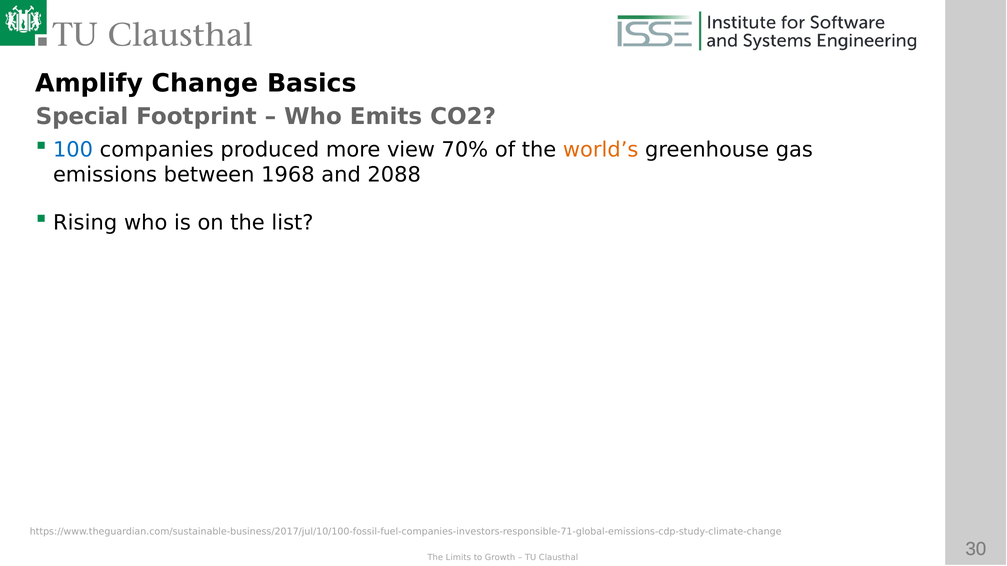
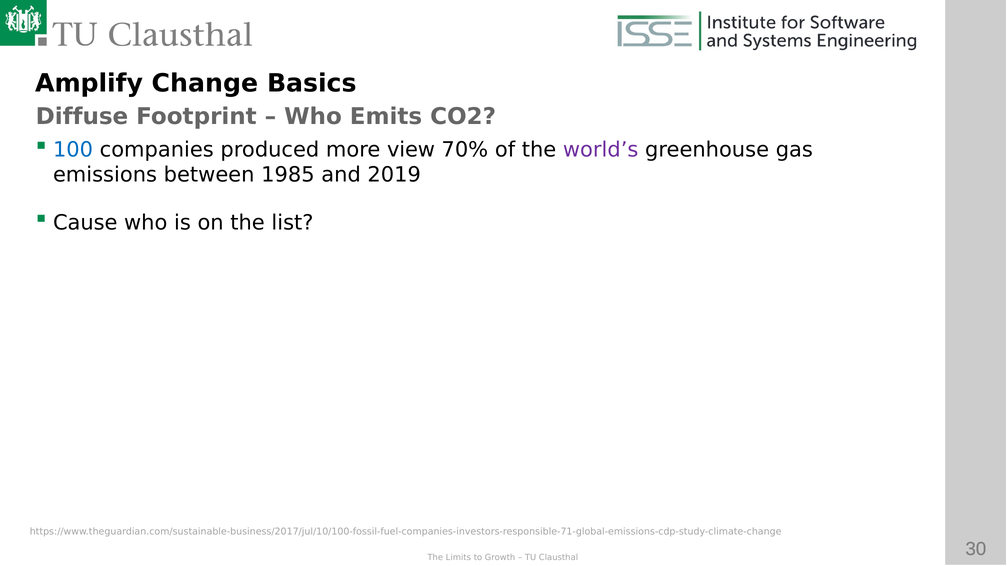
Special: Special -> Diffuse
world’s colour: orange -> purple
1968: 1968 -> 1985
2088: 2088 -> 2019
Rising: Rising -> Cause
